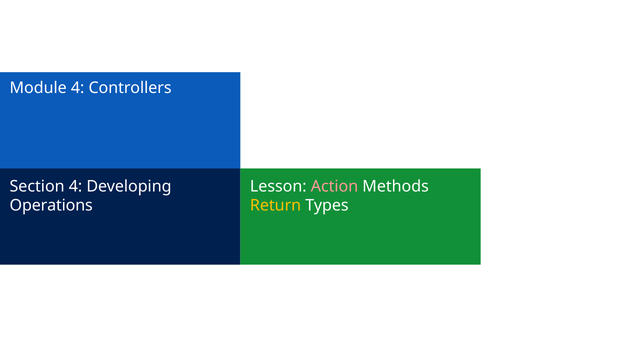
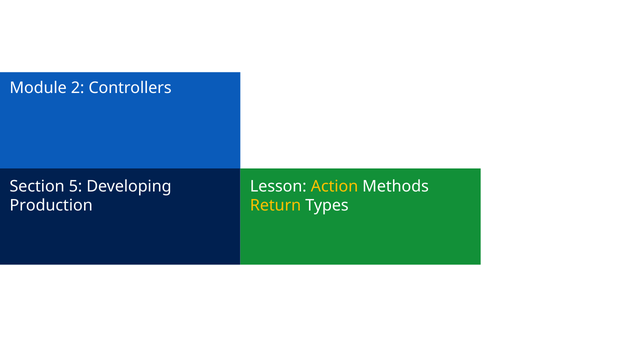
Module 4: 4 -> 2
Section 4: 4 -> 5
Action colour: pink -> yellow
Operations: Operations -> Production
